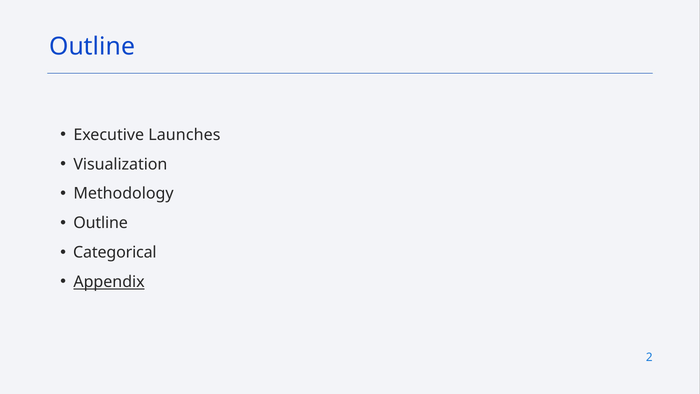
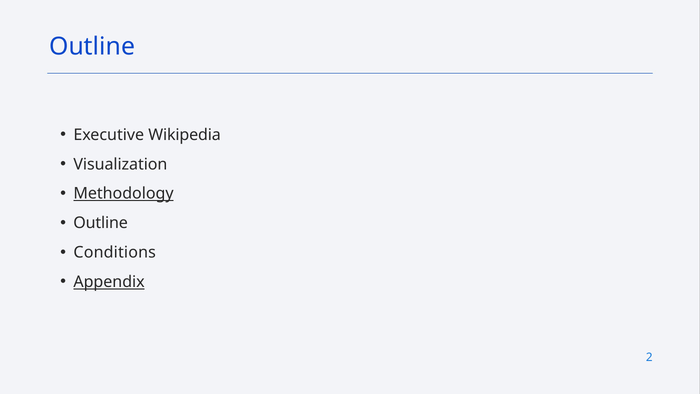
Launches: Launches -> Wikipedia
Methodology underline: none -> present
Categorical: Categorical -> Conditions
